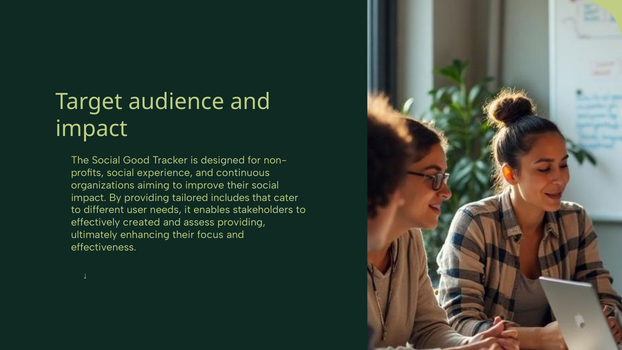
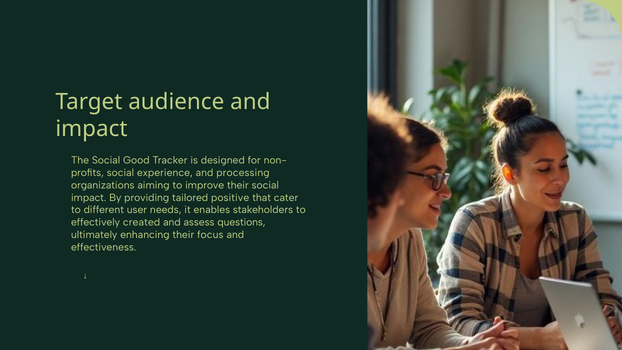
continuous: continuous -> processing
includes: includes -> positive
assess providing: providing -> questions
